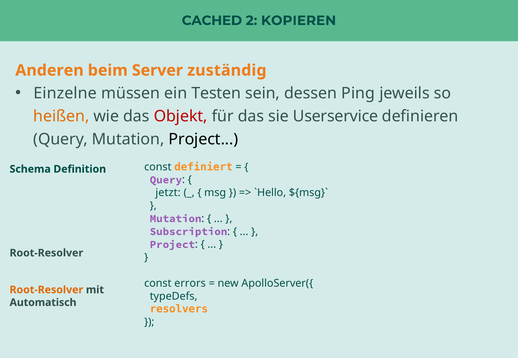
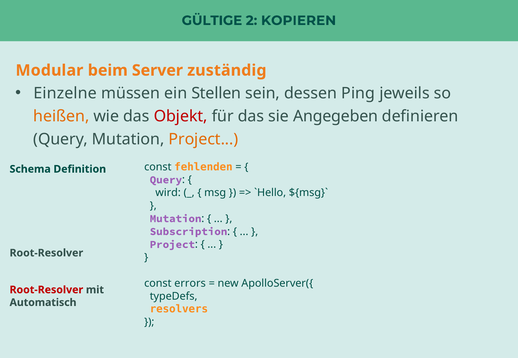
CACHED: CACHED -> GÜLTIGE
Anderen: Anderen -> Modular
Testen: Testen -> Stellen
Userservice: Userservice -> Angegeben
Project at (203, 139) colour: black -> orange
definiert: definiert -> fehlenden
jetzt: jetzt -> wird
Root-Resolver at (46, 290) colour: orange -> red
